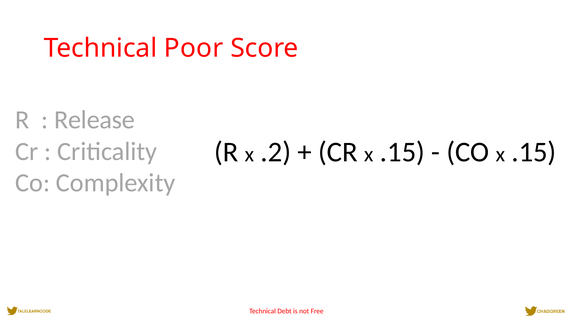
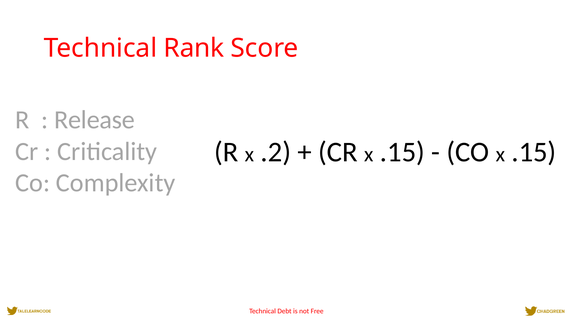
Poor: Poor -> Rank
